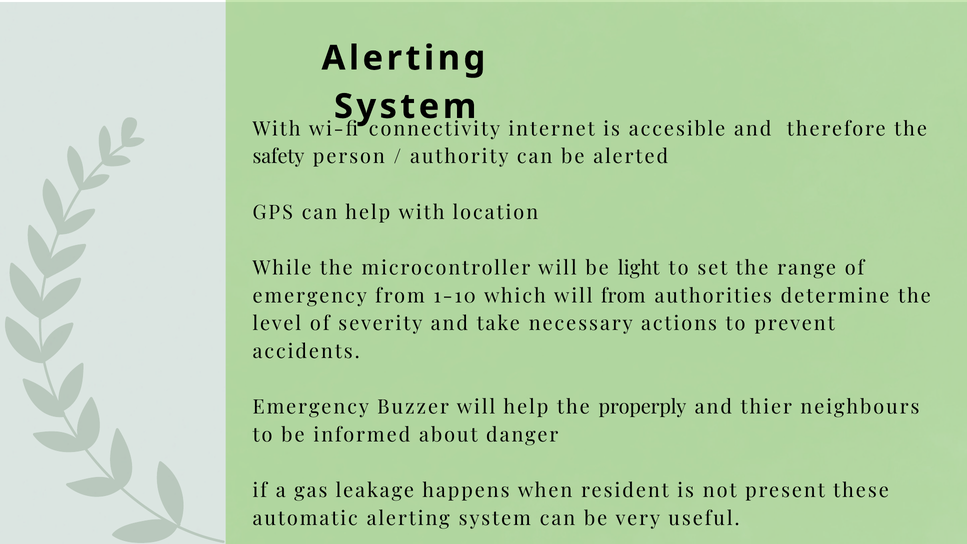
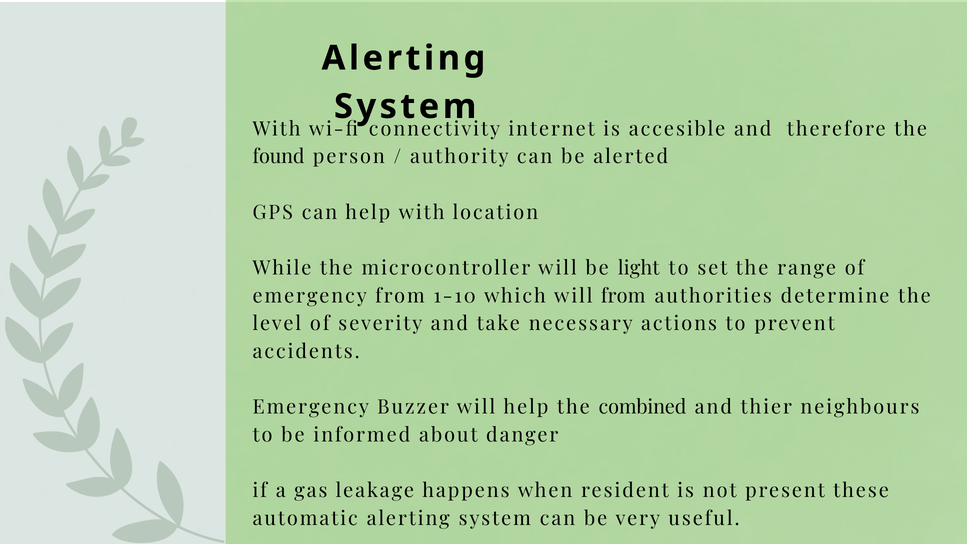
safety: safety -> found
properply: properply -> combined
